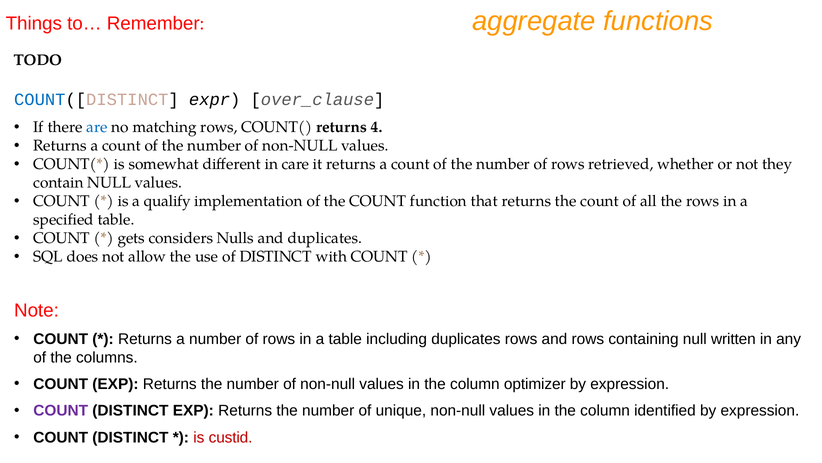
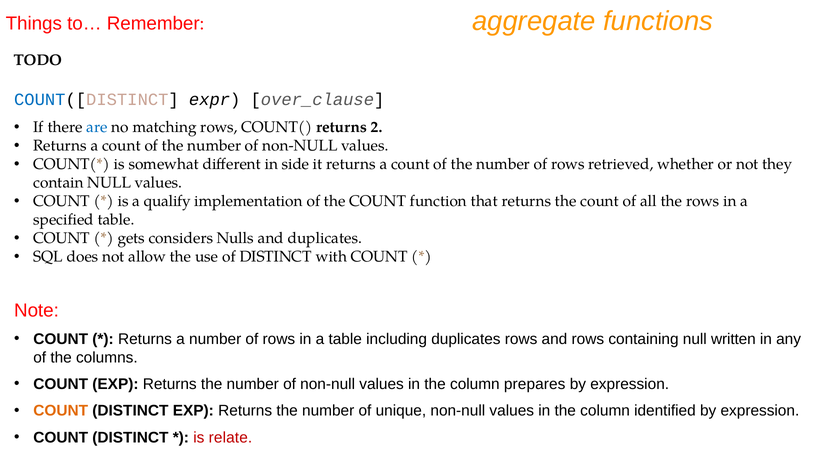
4: 4 -> 2
care: care -> side
optimizer: optimizer -> prepares
COUNT at (61, 410) colour: purple -> orange
custid: custid -> relate
